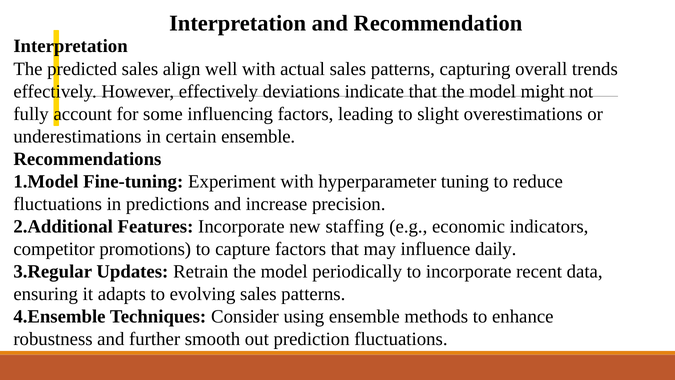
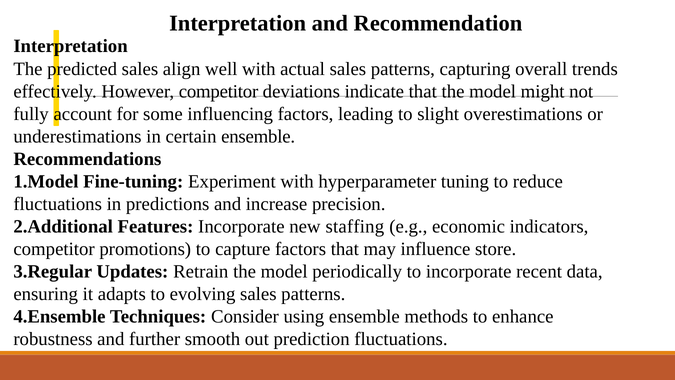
However effectively: effectively -> competitor
daily: daily -> store
